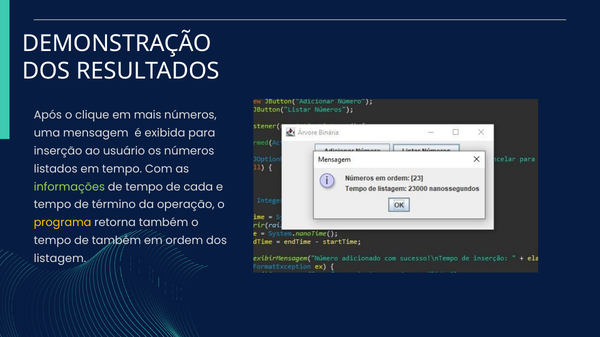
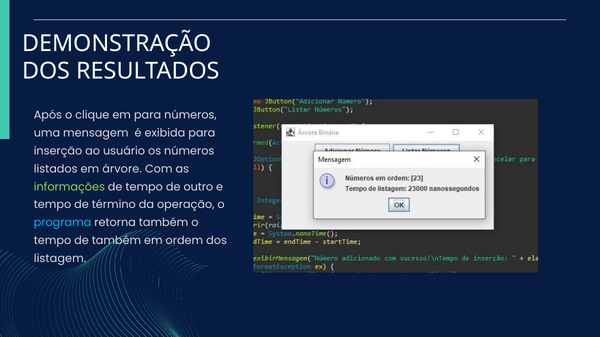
em mais: mais -> para
em tempo: tempo -> árvore
cada: cada -> outro
programa colour: yellow -> light blue
